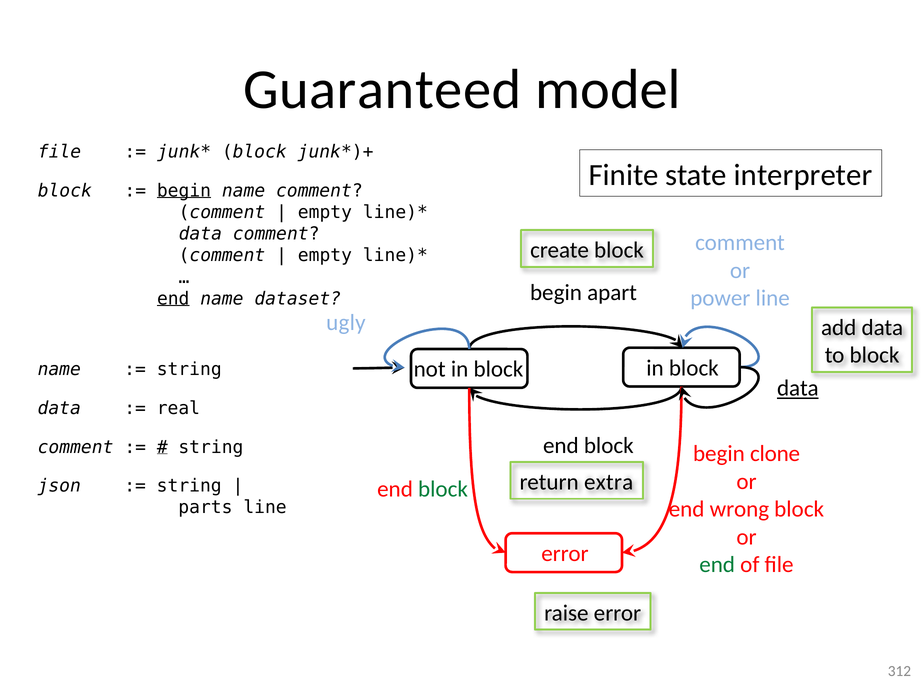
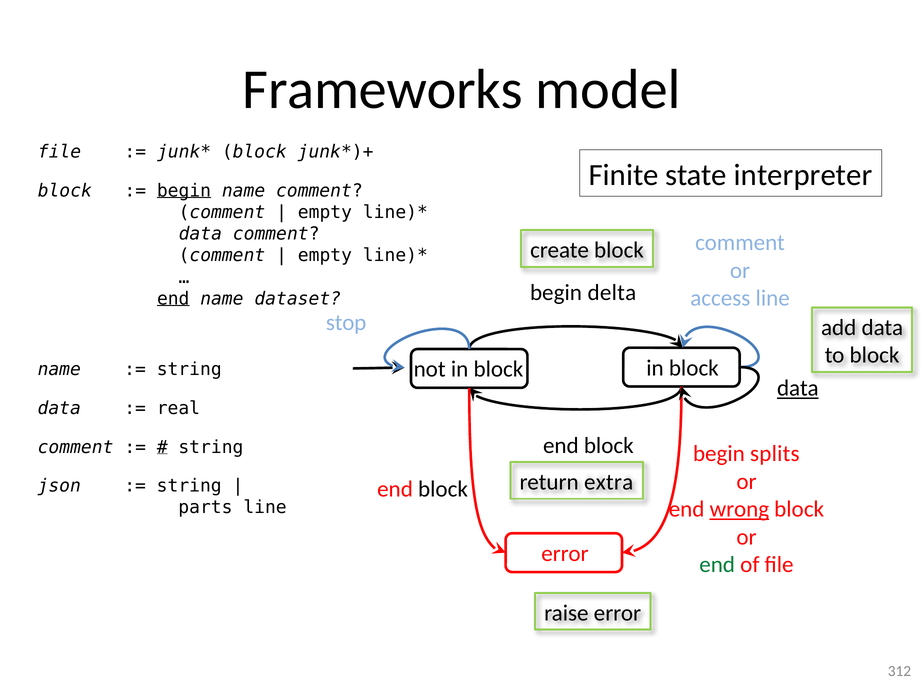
Guaranteed: Guaranteed -> Frameworks
apart: apart -> delta
power: power -> access
ugly: ugly -> stop
clone: clone -> splits
block at (443, 489) colour: green -> black
wrong underline: none -> present
